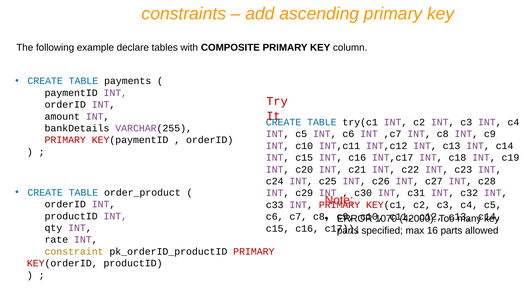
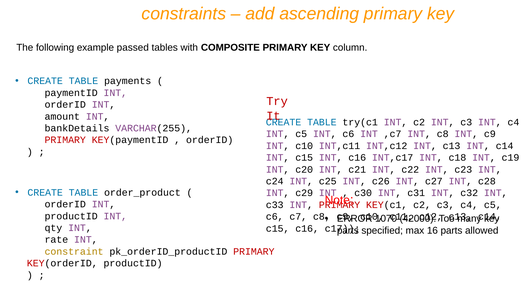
declare: declare -> passed
